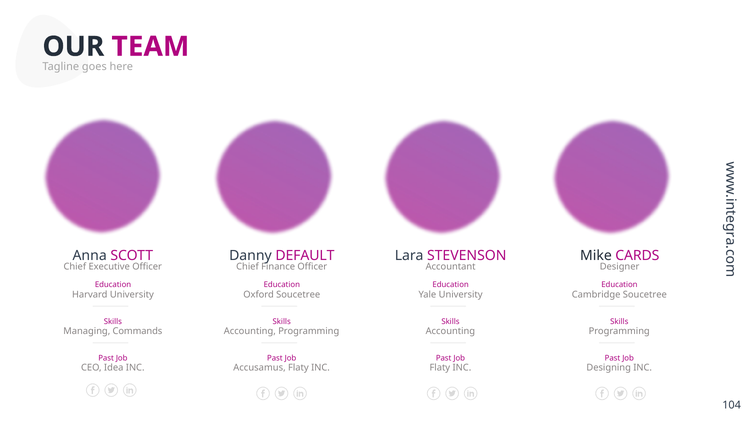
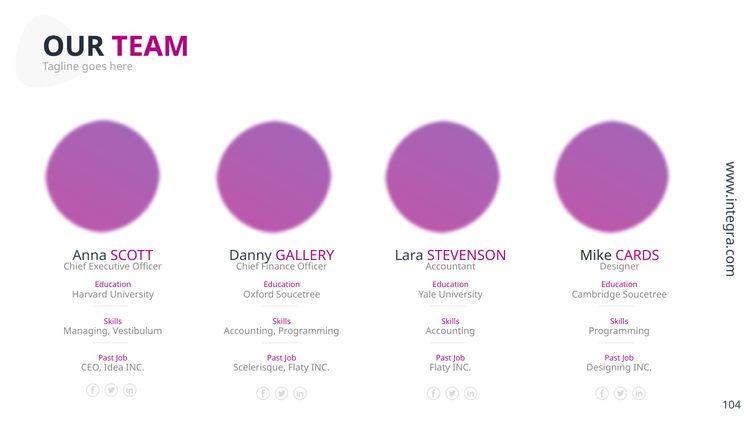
DEFAULT: DEFAULT -> GALLERY
Commands: Commands -> Vestibulum
Accusamus: Accusamus -> Scelerisque
